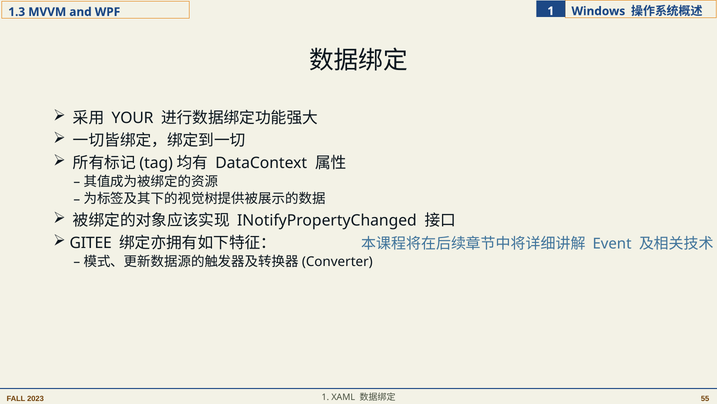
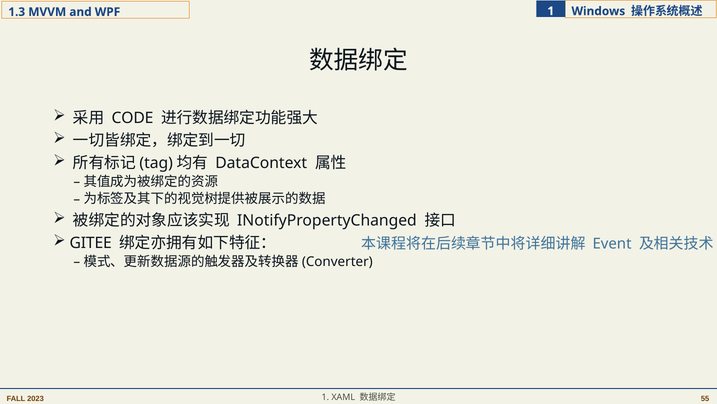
YOUR: YOUR -> CODE
